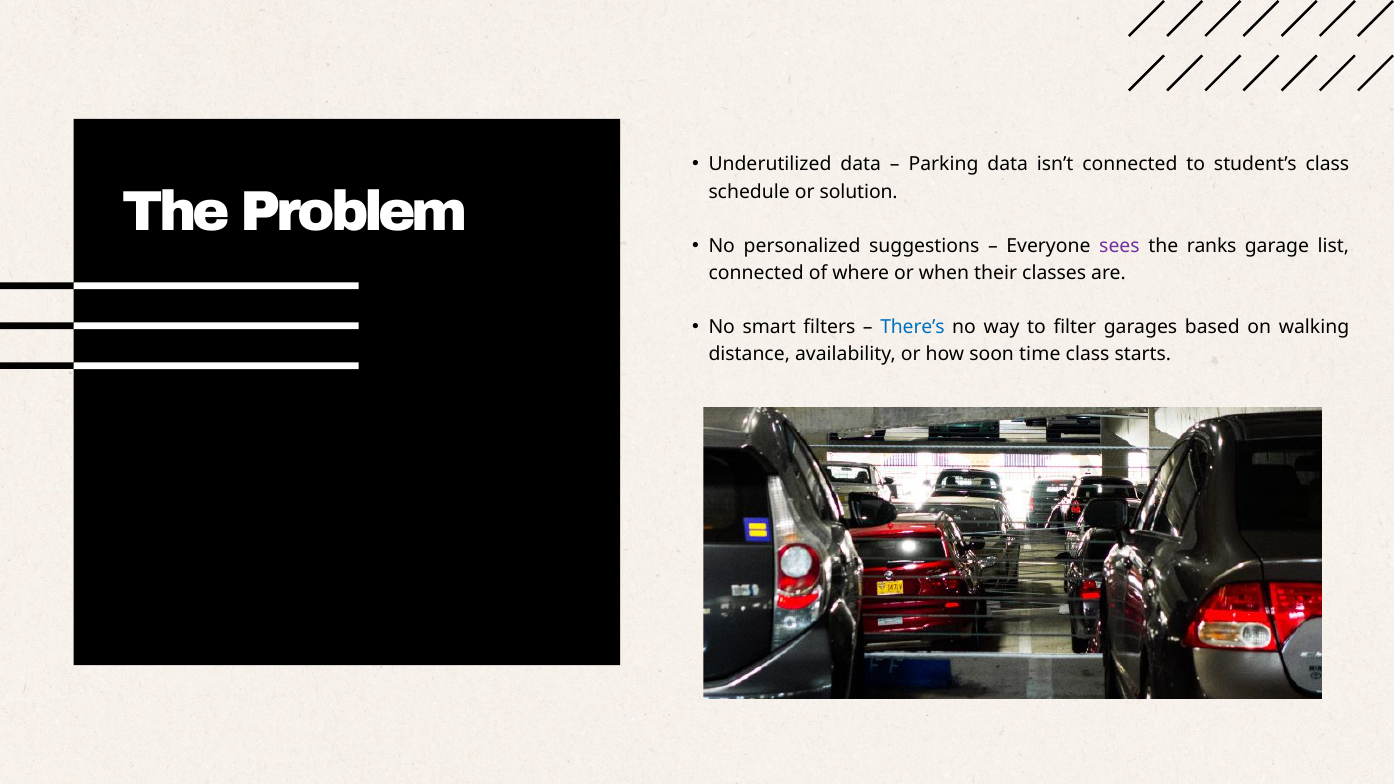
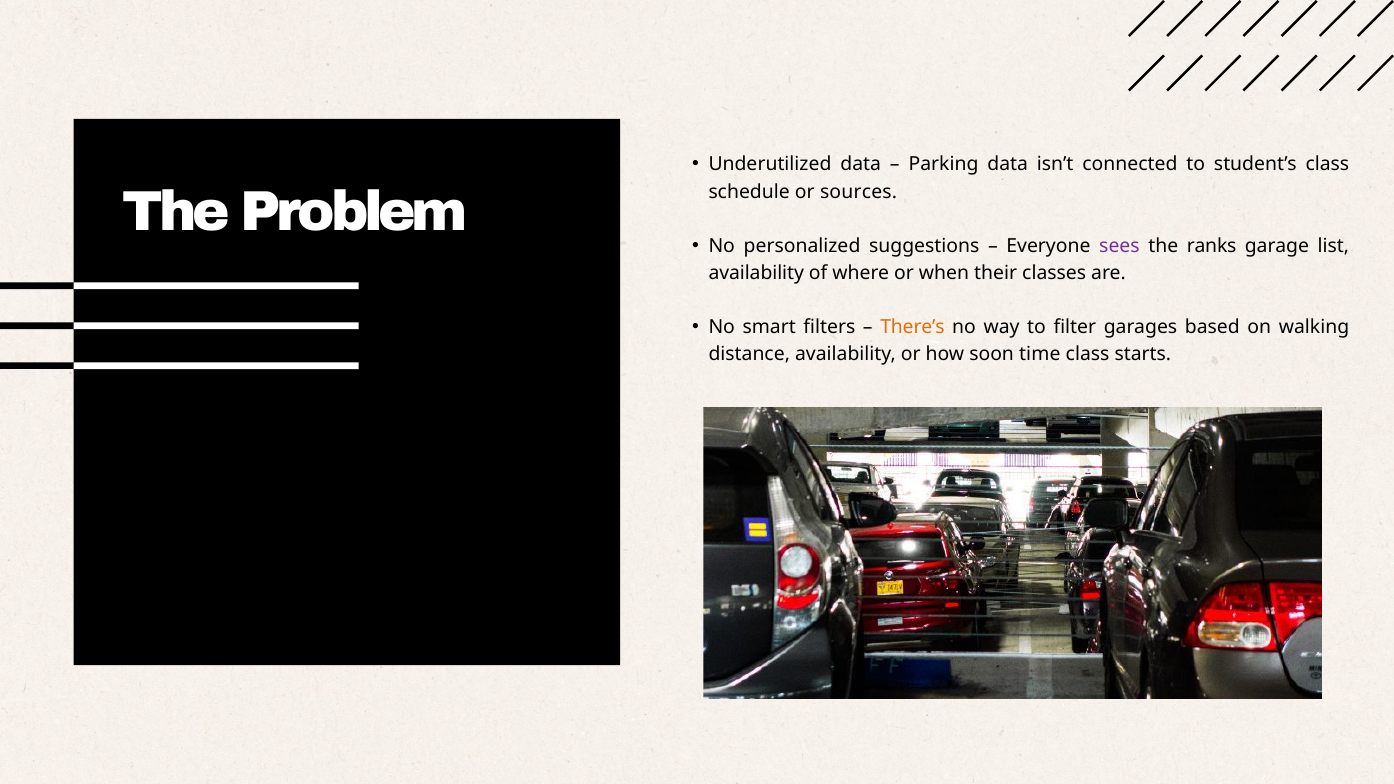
solution: solution -> sources
connected at (756, 273): connected -> availability
There’s colour: blue -> orange
